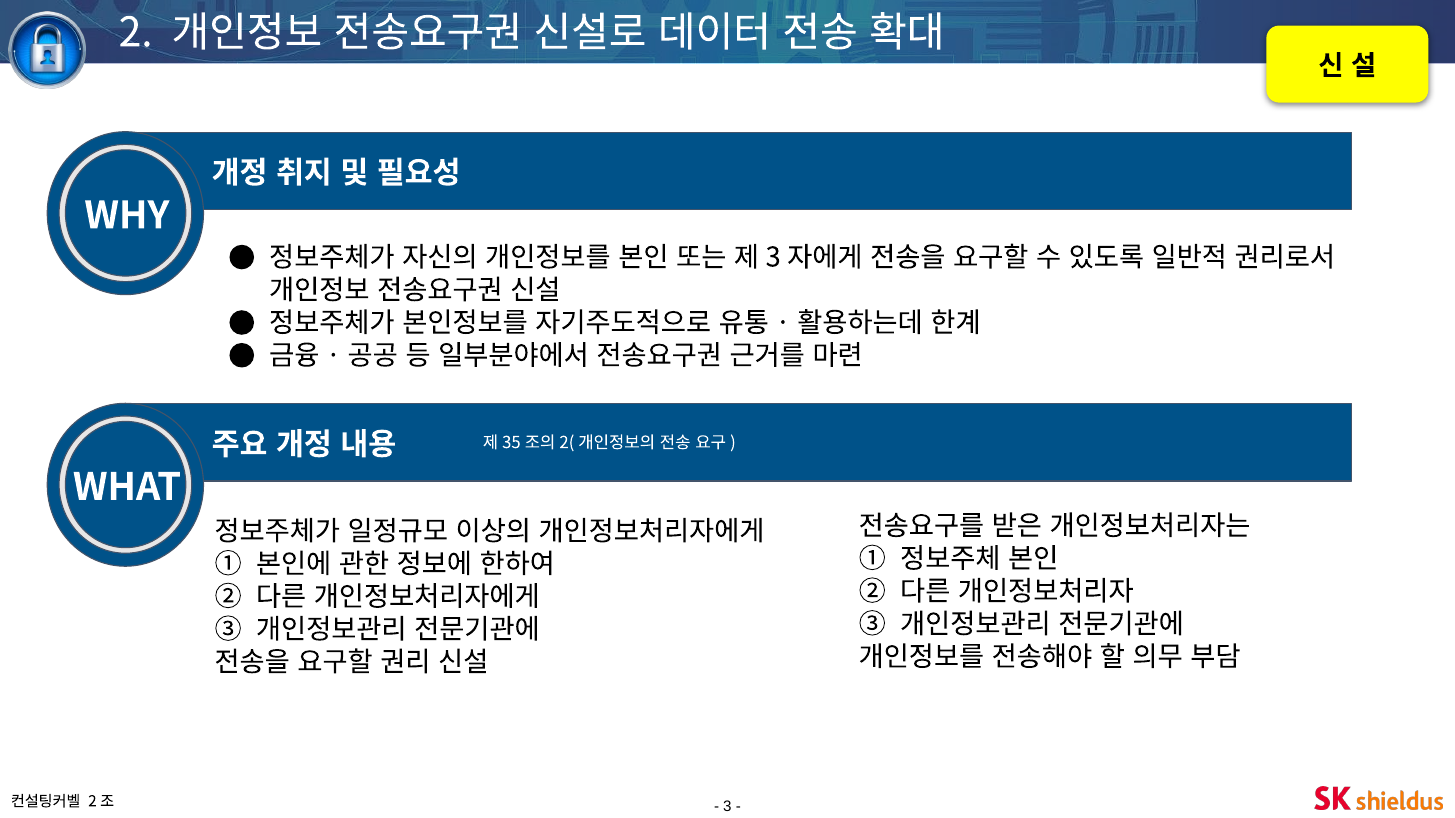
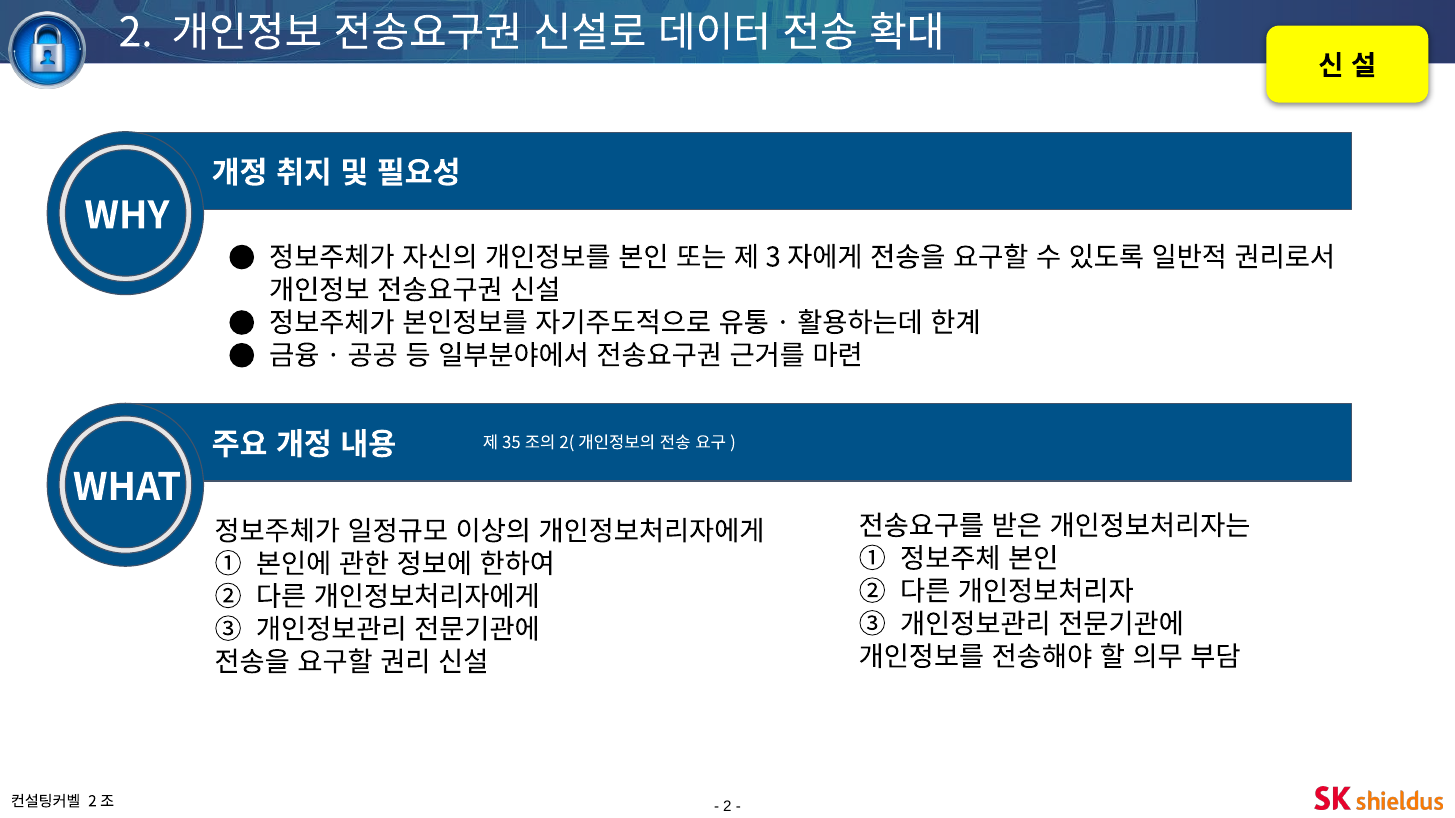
3 at (727, 807): 3 -> 2
